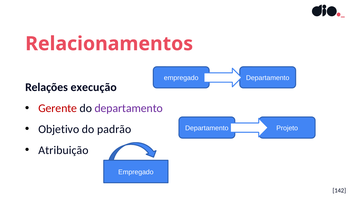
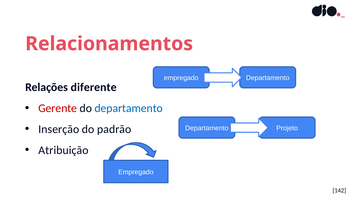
execução: execução -> diferente
departamento at (129, 108) colour: purple -> blue
Objetivo: Objetivo -> Inserção
